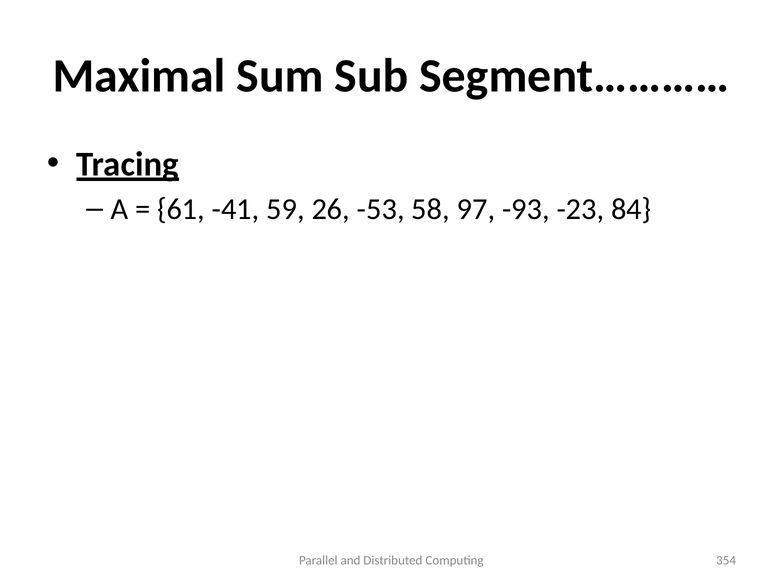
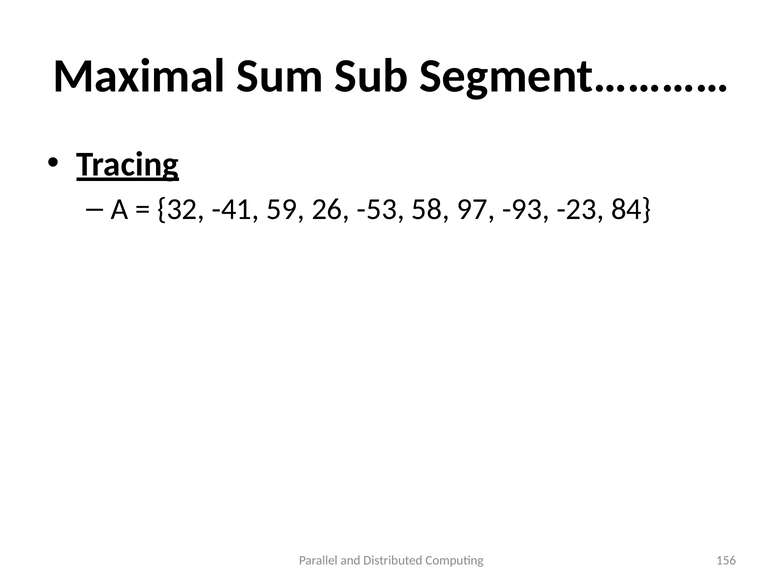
61: 61 -> 32
354: 354 -> 156
